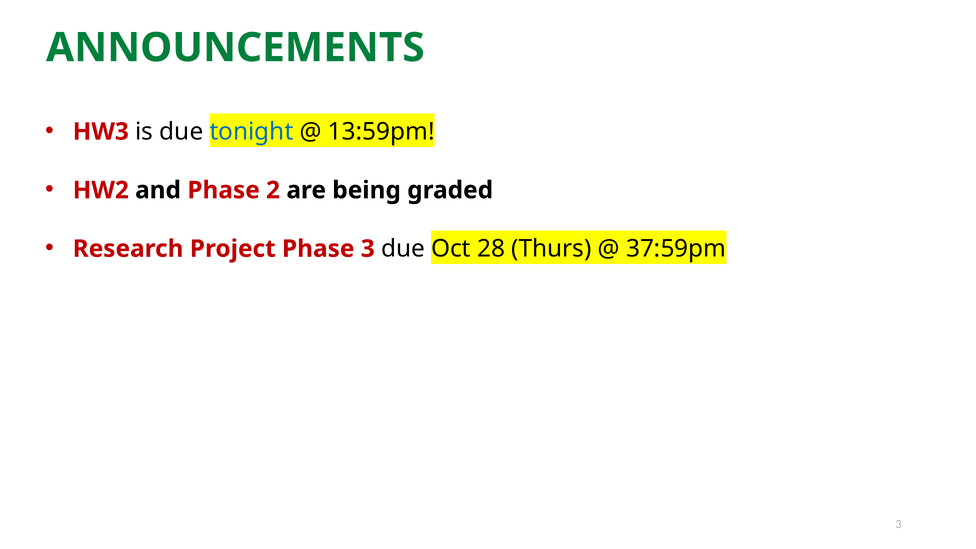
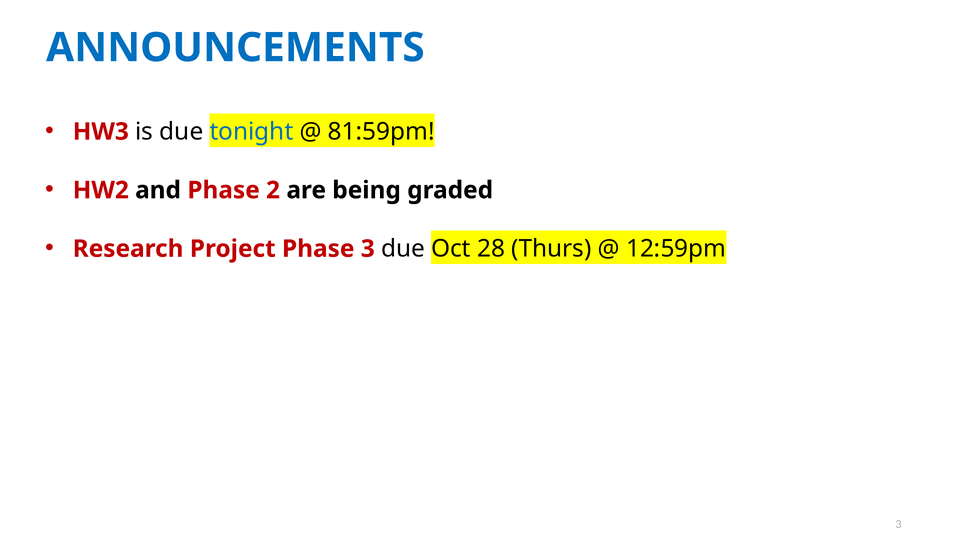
ANNOUNCEMENTS colour: green -> blue
13:59pm: 13:59pm -> 81:59pm
37:59pm: 37:59pm -> 12:59pm
